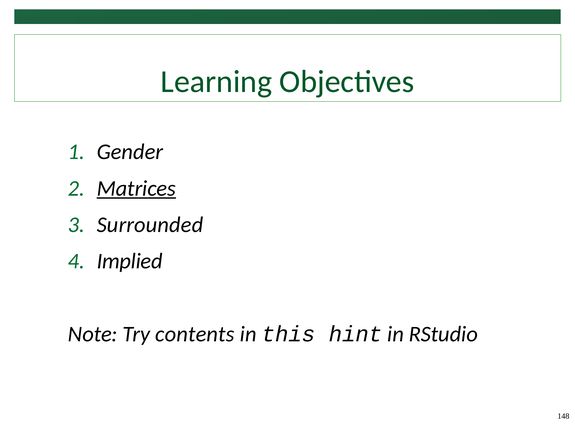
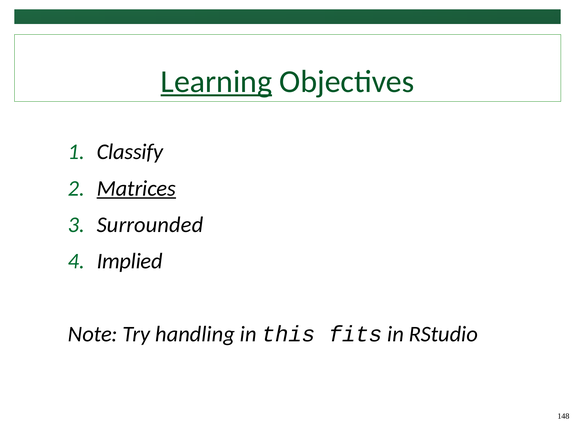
Learning underline: none -> present
Gender: Gender -> Classify
contents: contents -> handling
hint: hint -> fits
